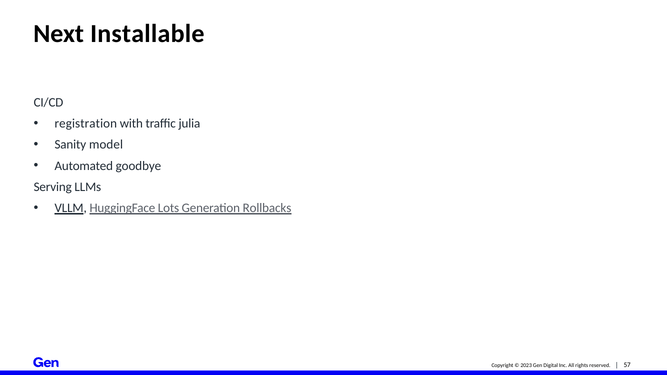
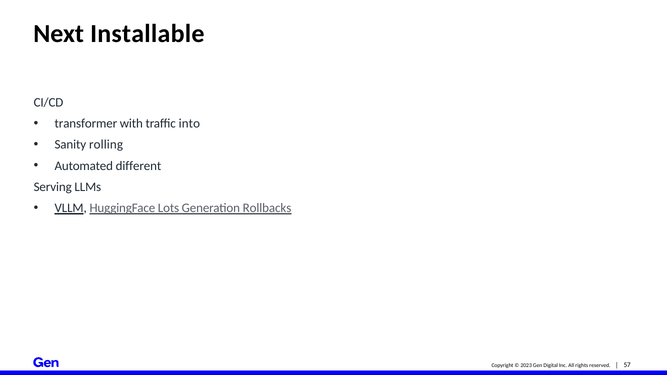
registration: registration -> transformer
julia: julia -> into
model: model -> rolling
goodbye: goodbye -> different
